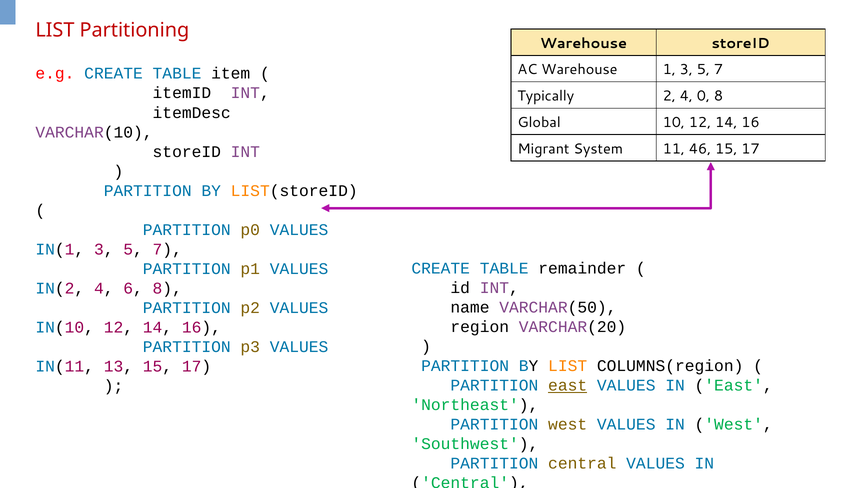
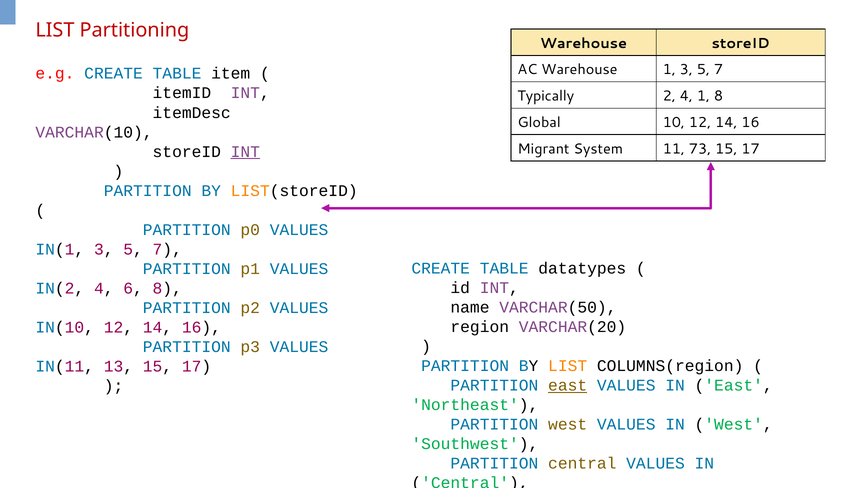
4 0: 0 -> 1
46: 46 -> 73
INT at (245, 152) underline: none -> present
remainder: remainder -> datatypes
